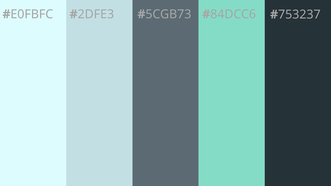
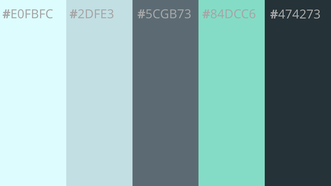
753237: 753237 -> 474273
